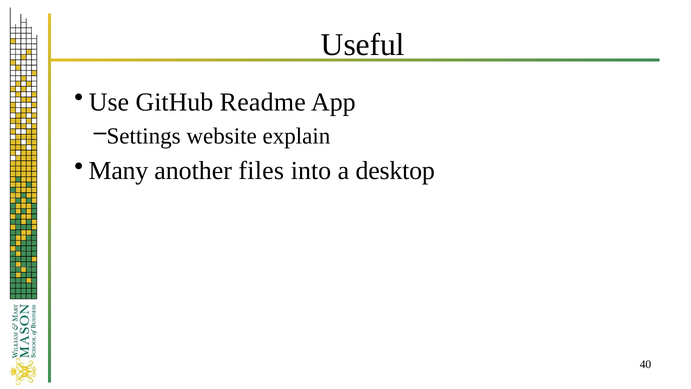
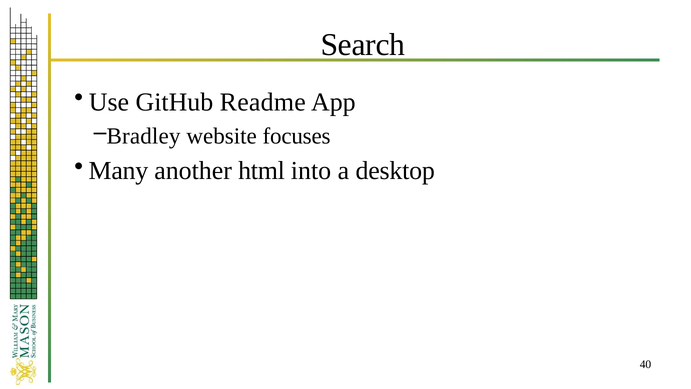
Useful: Useful -> Search
Settings: Settings -> Bradley
explain: explain -> focuses
files: files -> html
